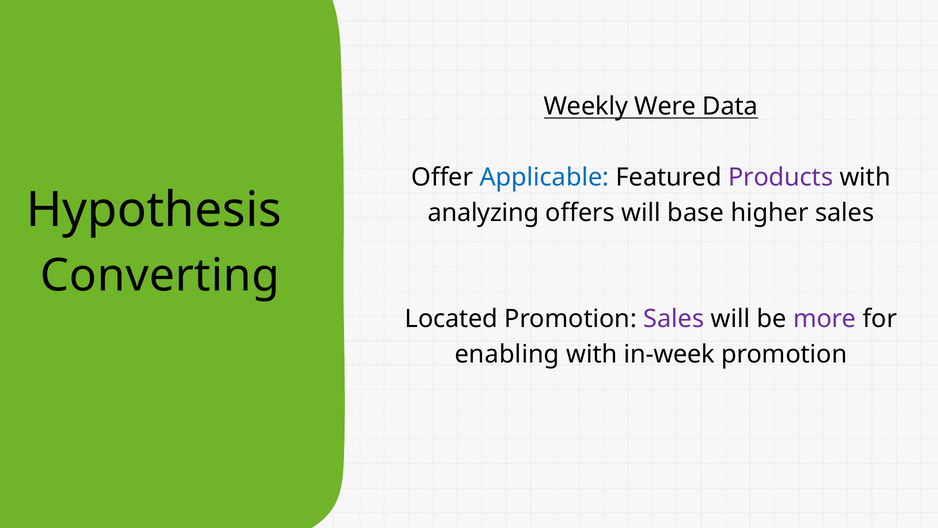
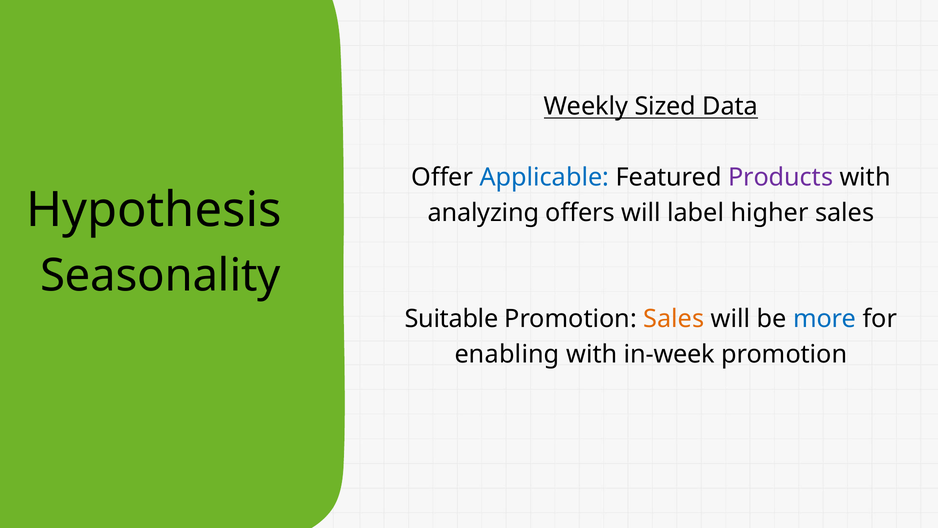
Were: Were -> Sized
base: base -> label
Converting: Converting -> Seasonality
Located: Located -> Suitable
Sales at (674, 319) colour: purple -> orange
more colour: purple -> blue
